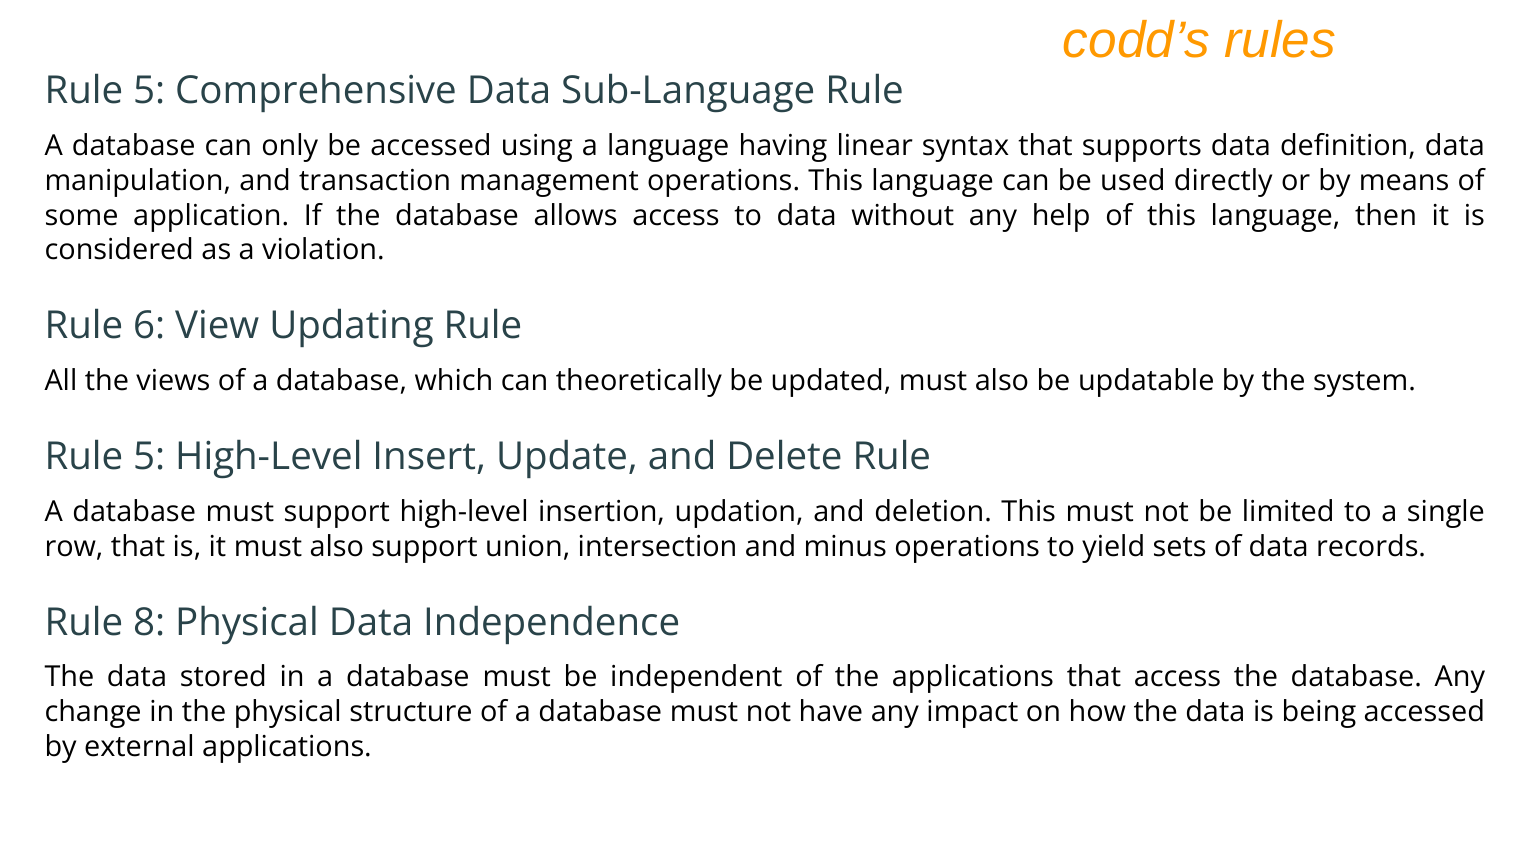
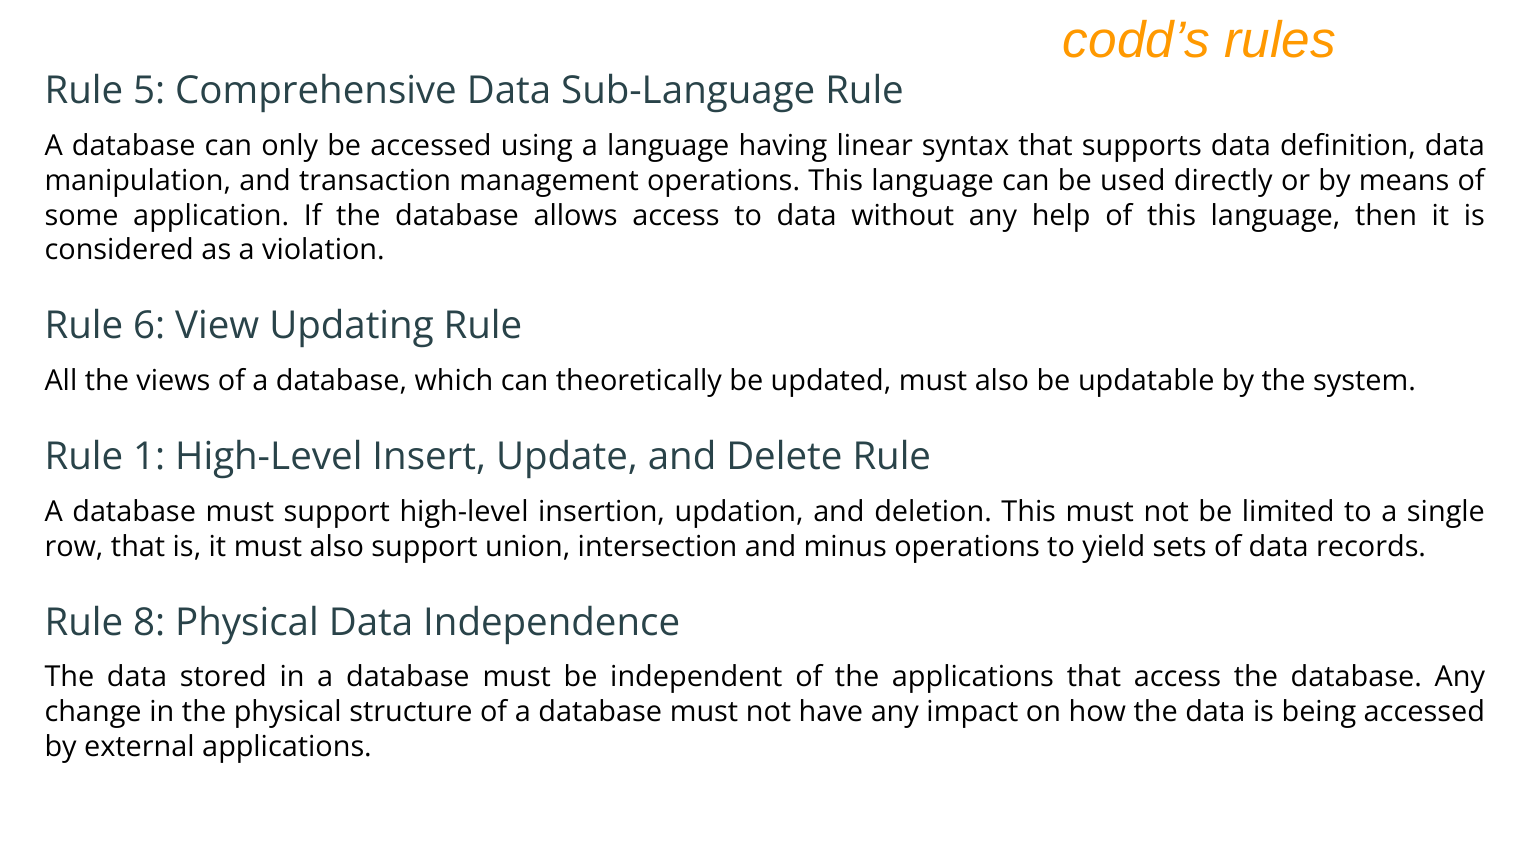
5 at (149, 457): 5 -> 1
